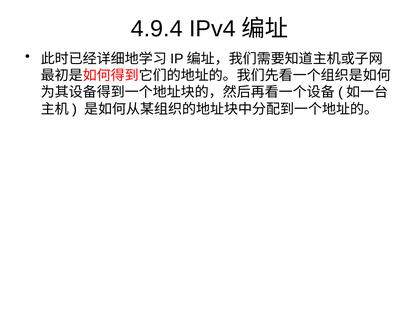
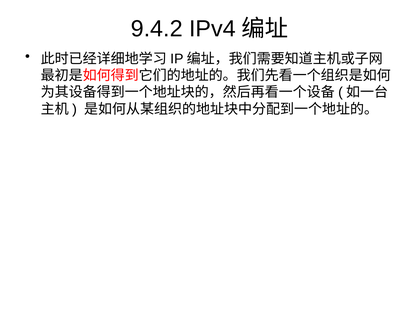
4.9.4: 4.9.4 -> 9.4.2
